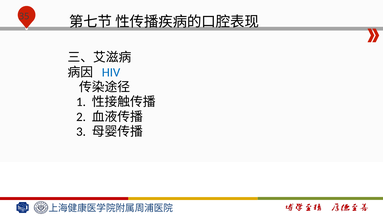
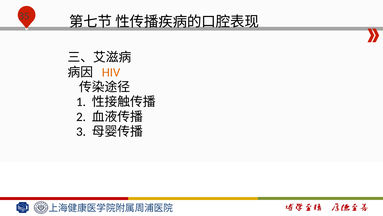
HIV colour: blue -> orange
